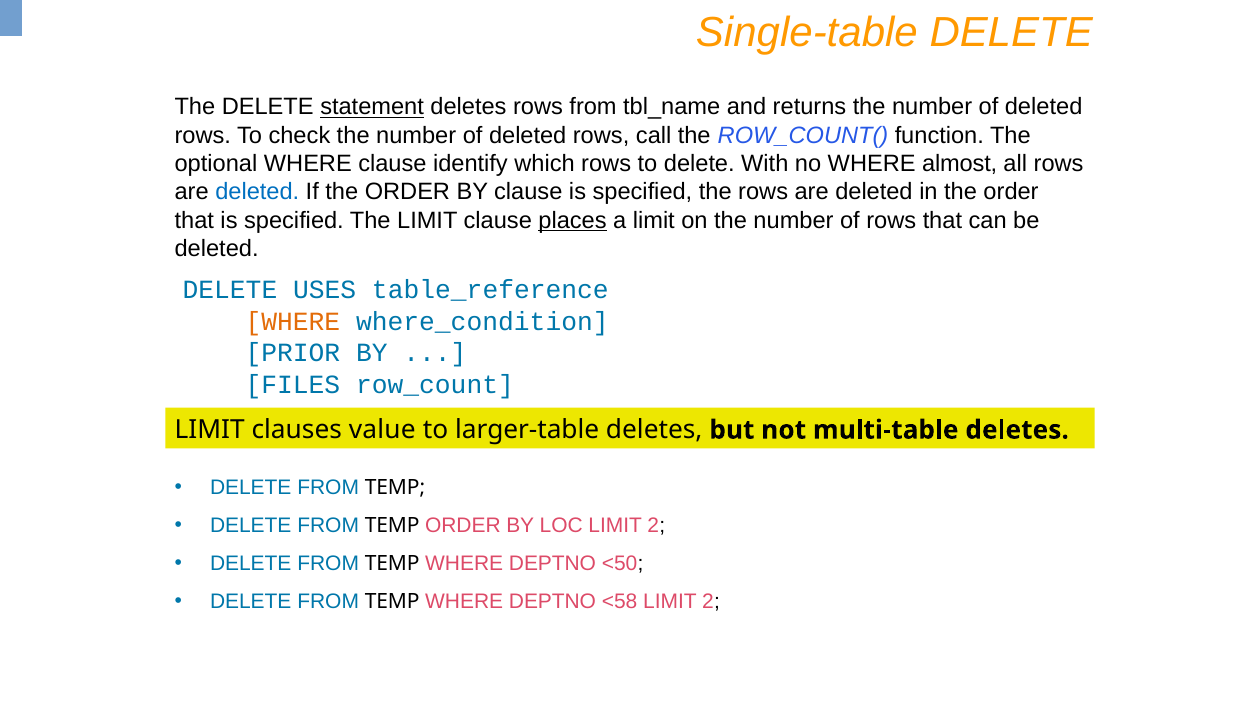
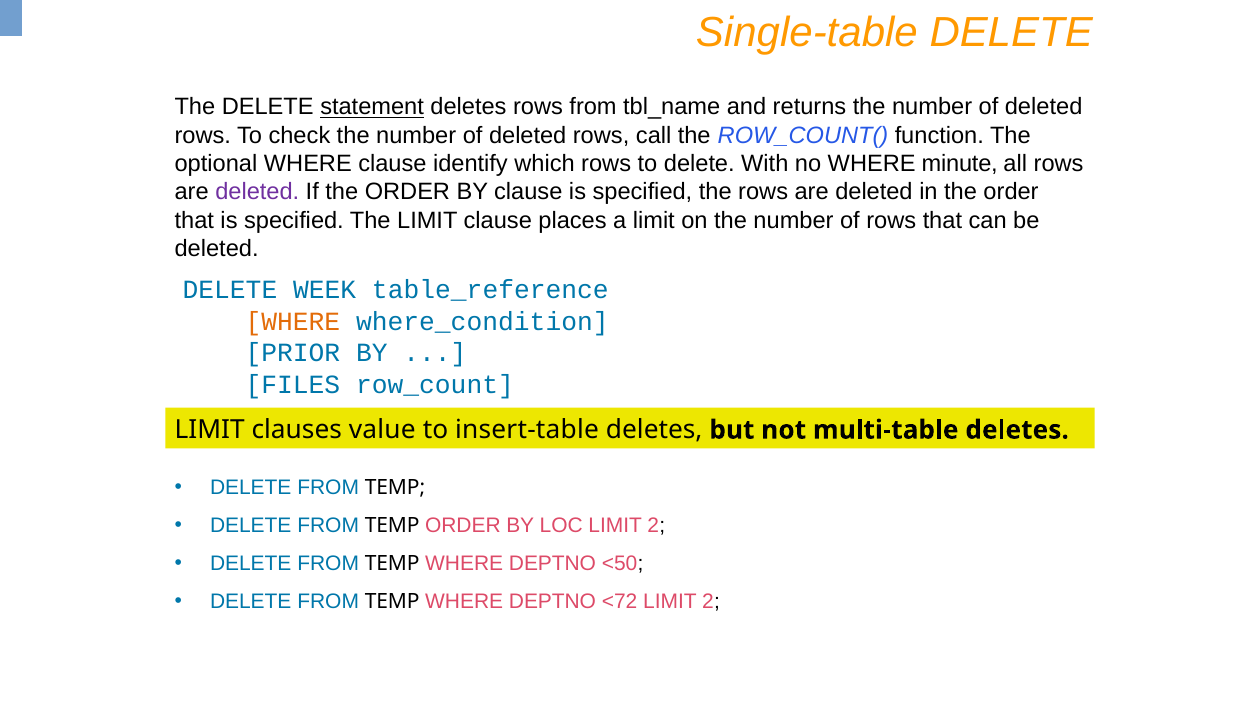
almost: almost -> minute
deleted at (257, 192) colour: blue -> purple
places underline: present -> none
USES: USES -> WEEK
larger-table: larger-table -> insert-table
<58: <58 -> <72
